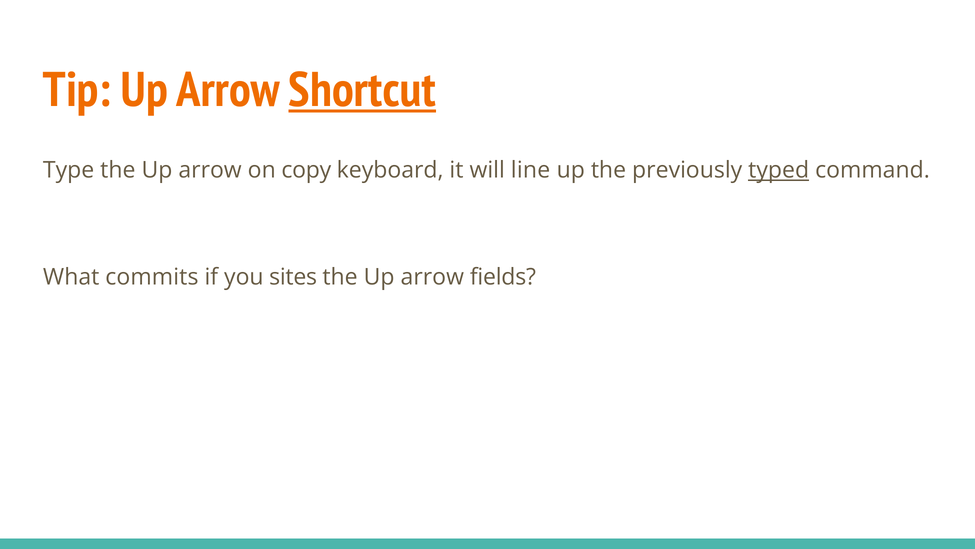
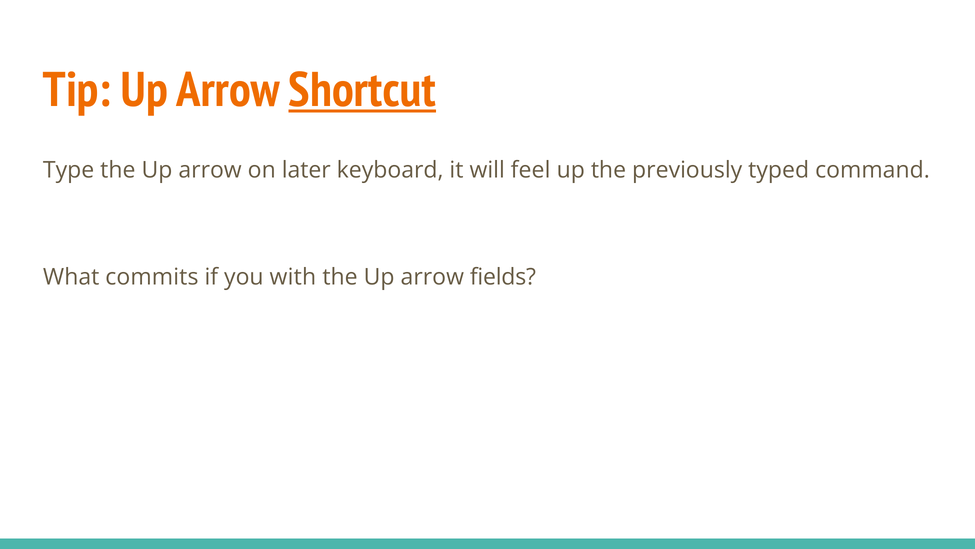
copy: copy -> later
line: line -> feel
typed underline: present -> none
sites: sites -> with
